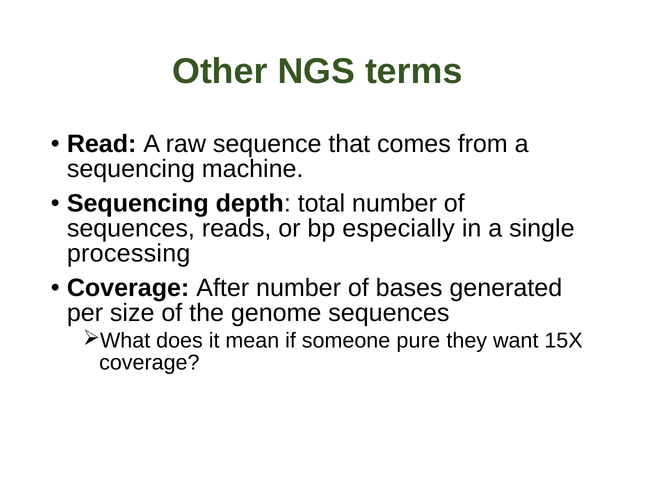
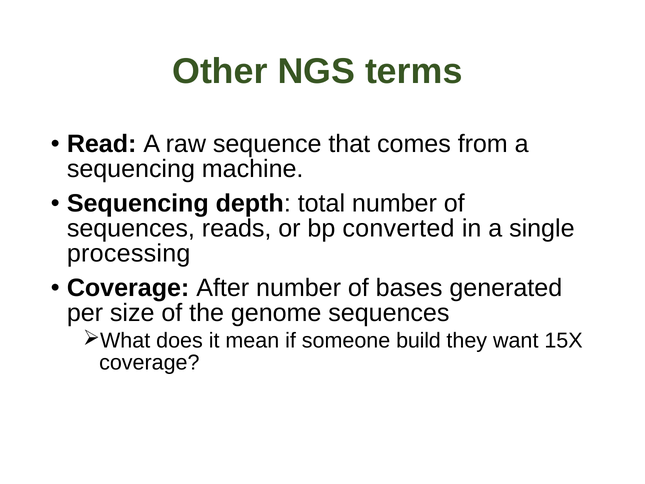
especially: especially -> converted
pure: pure -> build
